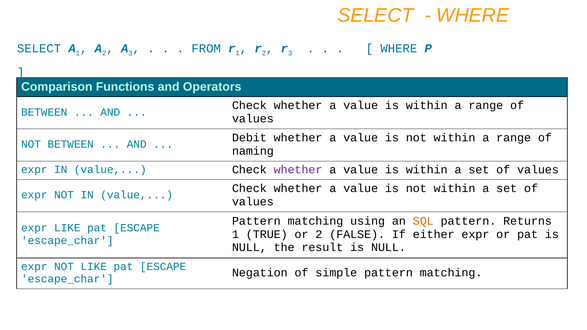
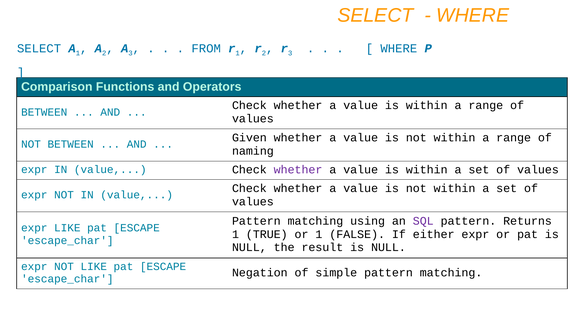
Debit: Debit -> Given
SQL colour: orange -> purple
or 2: 2 -> 1
